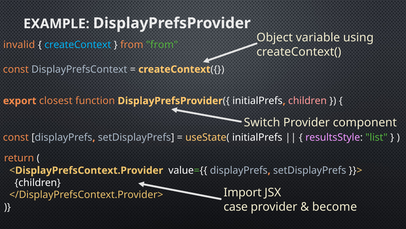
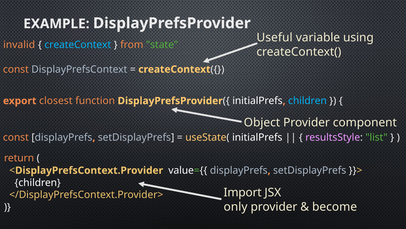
Object: Object -> Useful
from from: from -> state
children at (307, 101) colour: pink -> light blue
Switch: Switch -> Object
case: case -> only
